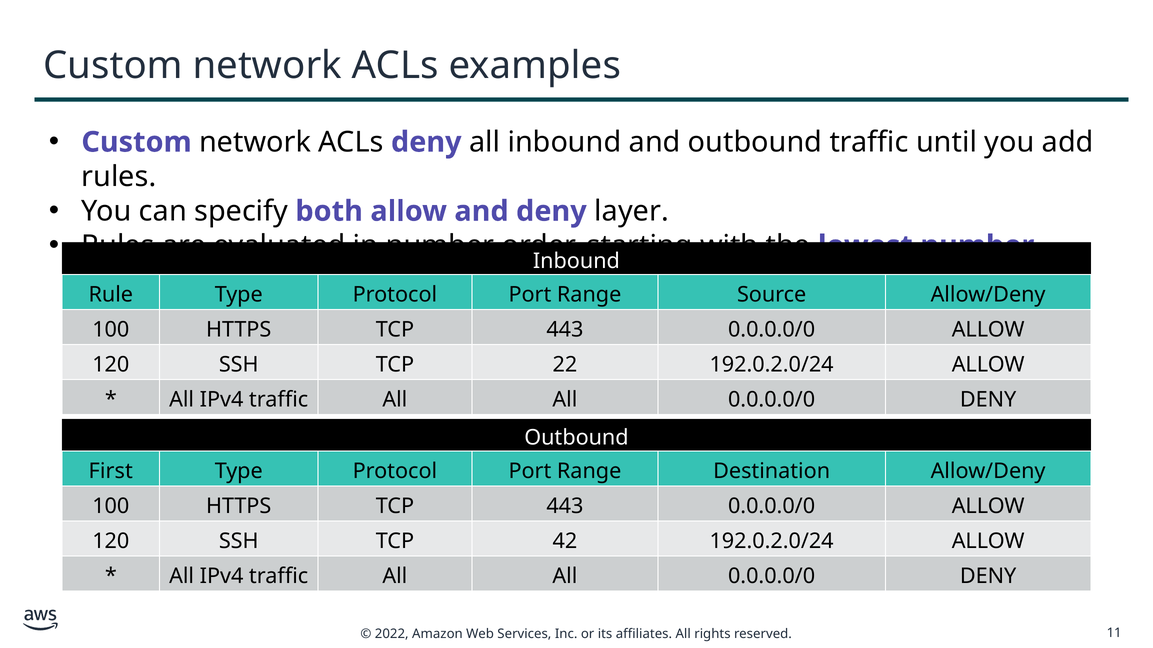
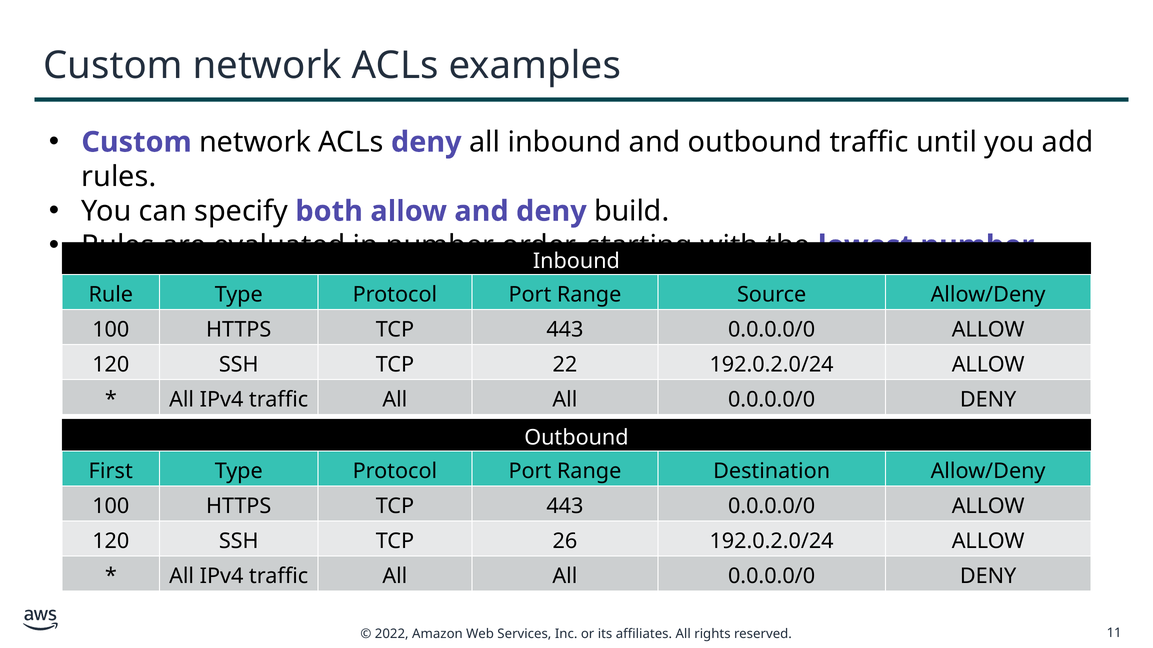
layer: layer -> build
42: 42 -> 26
